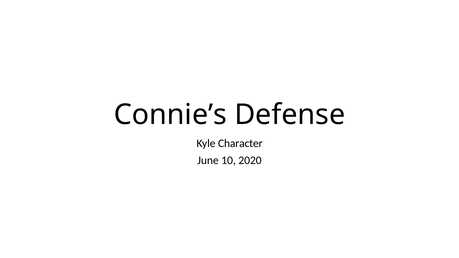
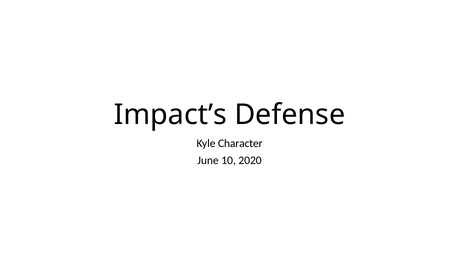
Connie’s: Connie’s -> Impact’s
